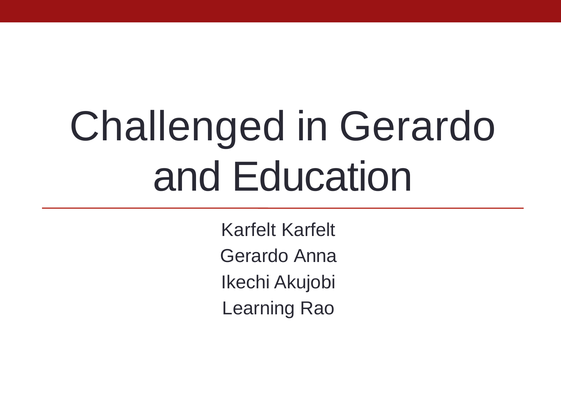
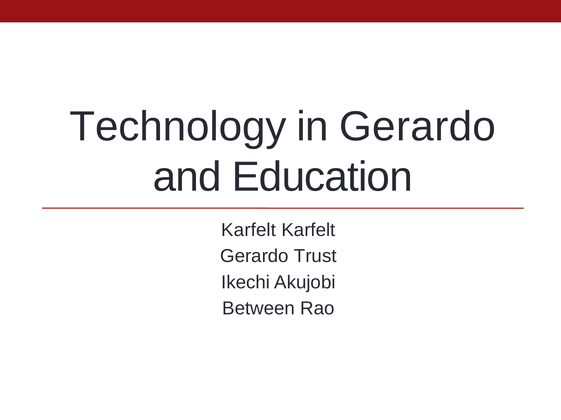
Challenged: Challenged -> Technology
Anna: Anna -> Trust
Learning: Learning -> Between
